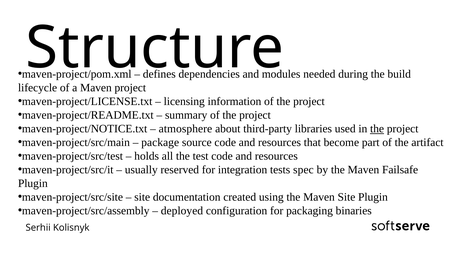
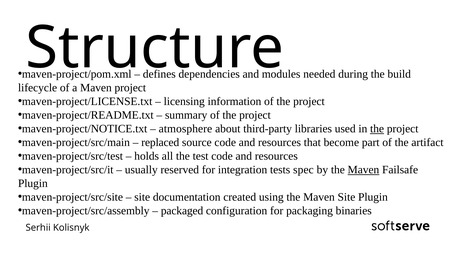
package: package -> replaced
Maven at (363, 170) underline: none -> present
deployed: deployed -> packaged
